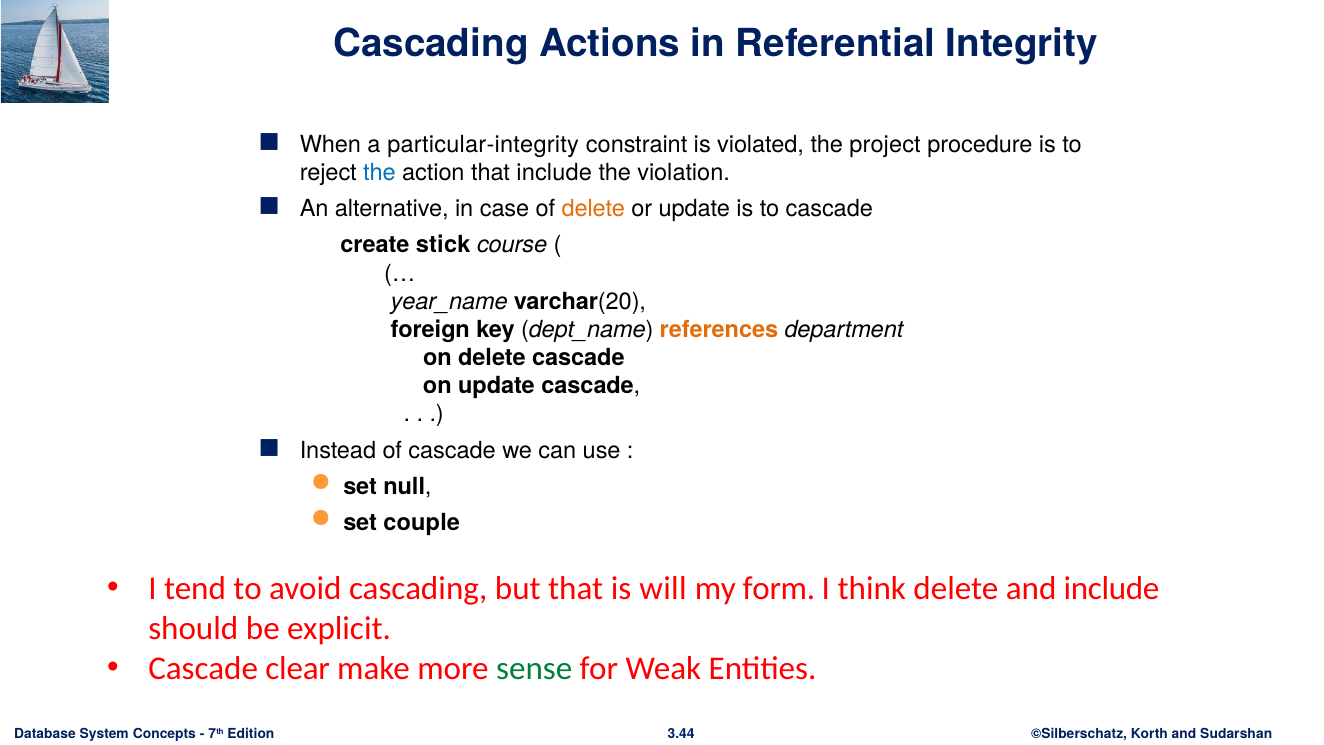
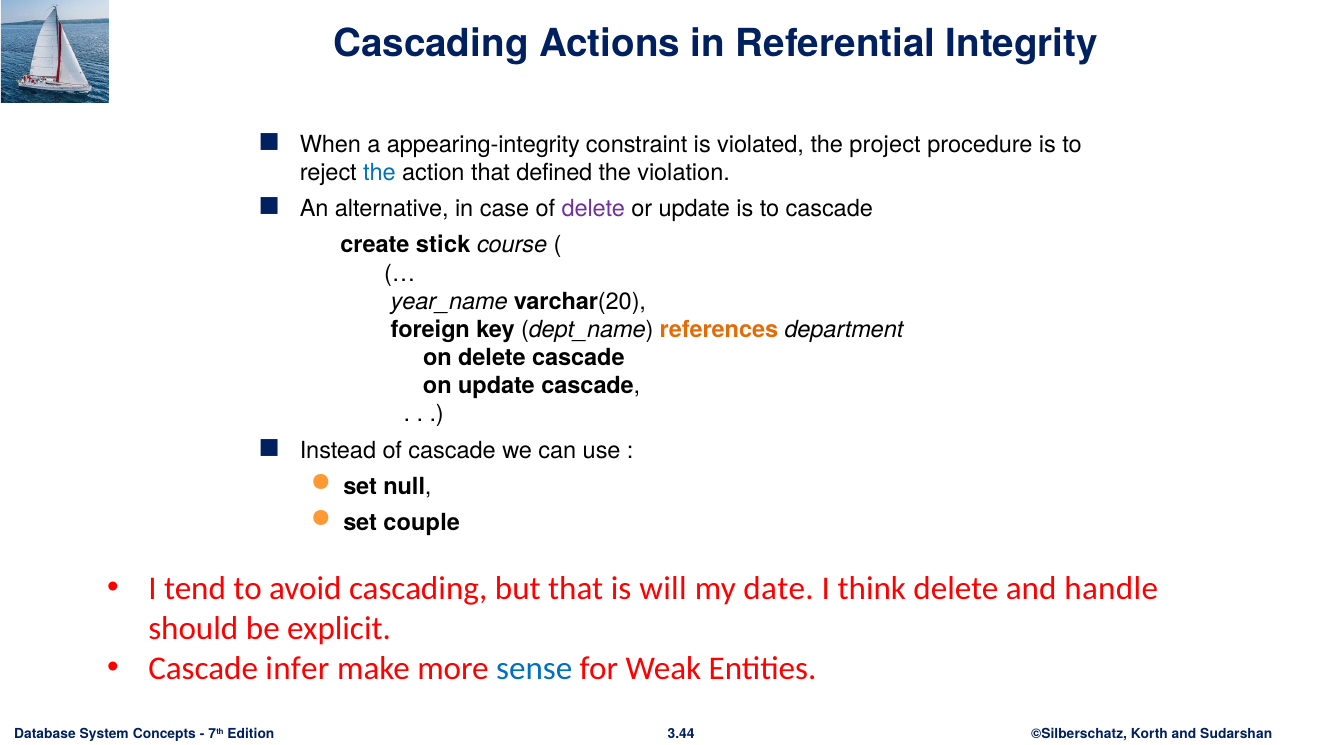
particular-integrity: particular-integrity -> appearing-integrity
that include: include -> defined
delete at (593, 209) colour: orange -> purple
form: form -> date
and include: include -> handle
clear: clear -> infer
sense colour: green -> blue
